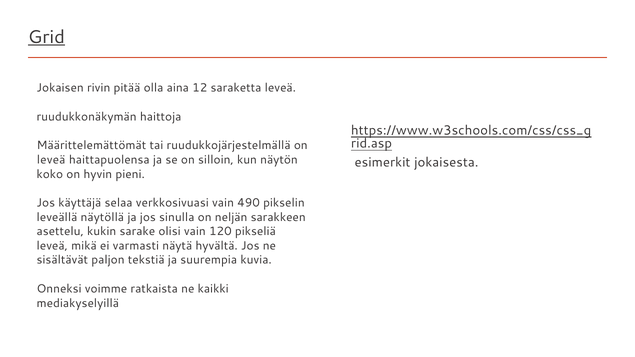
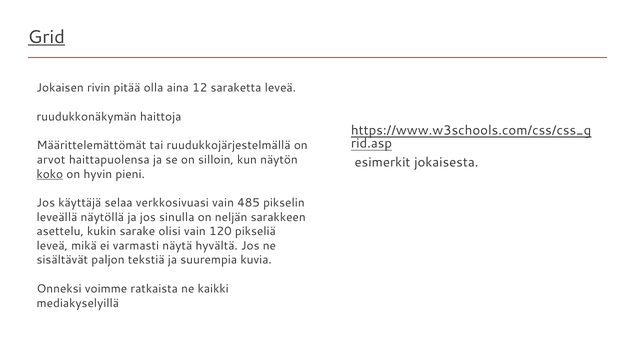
leveä at (51, 160): leveä -> arvot
koko underline: none -> present
490: 490 -> 485
